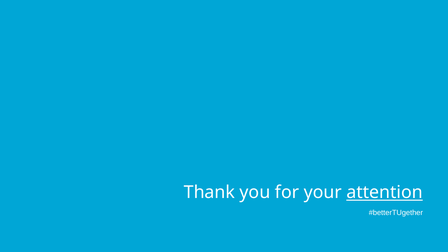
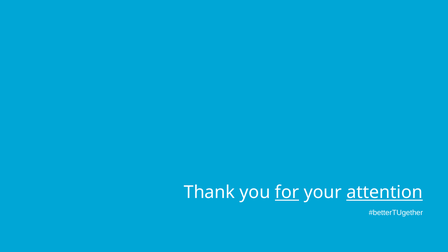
for underline: none -> present
